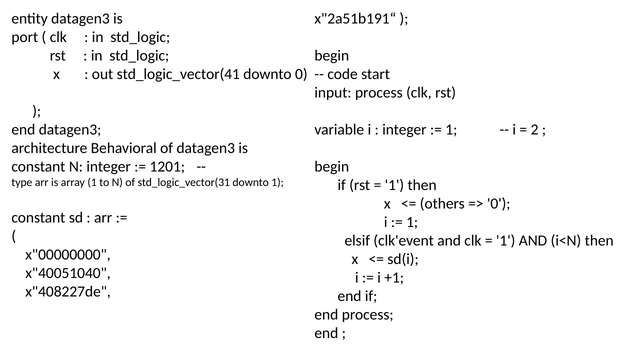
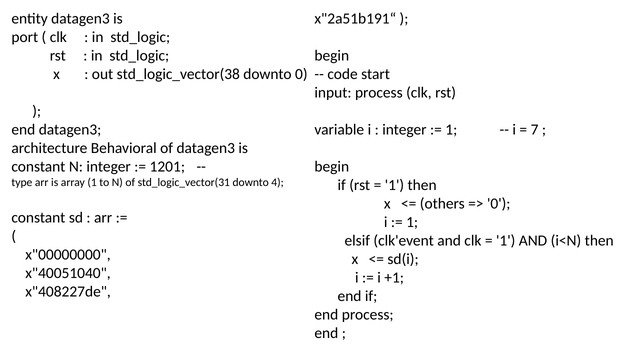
std_logic_vector(41: std_logic_vector(41 -> std_logic_vector(38
2: 2 -> 7
downto 1: 1 -> 4
